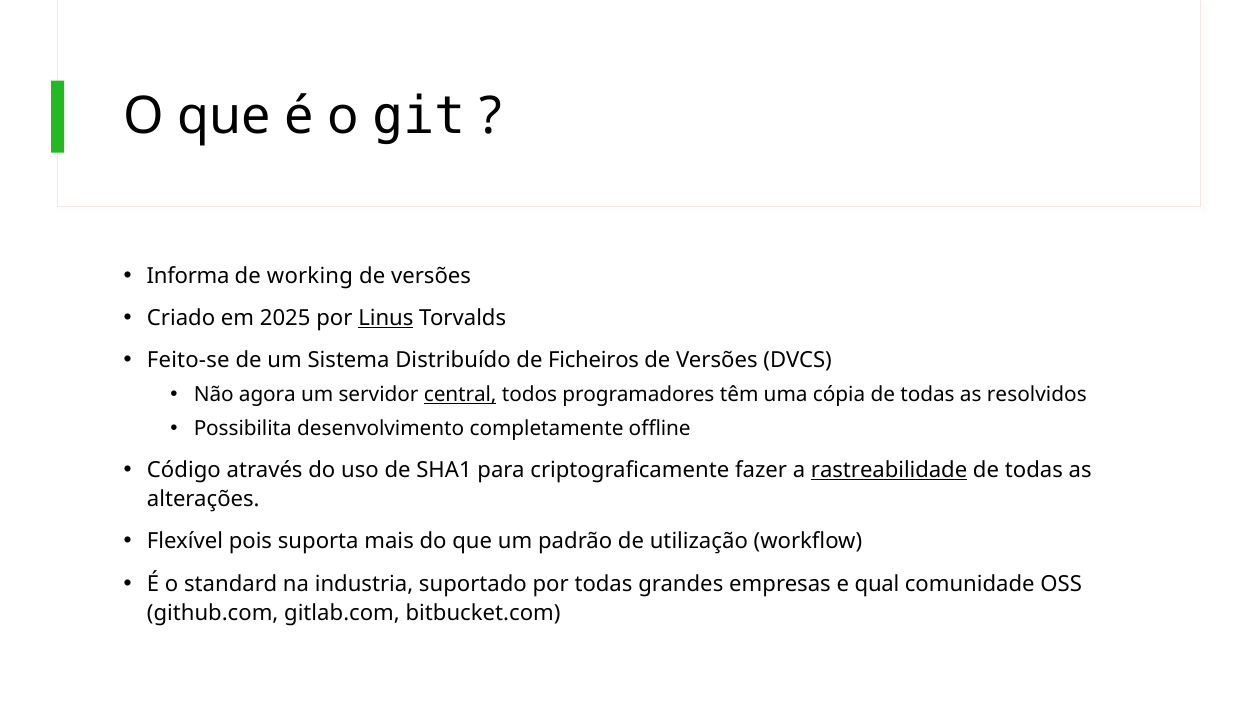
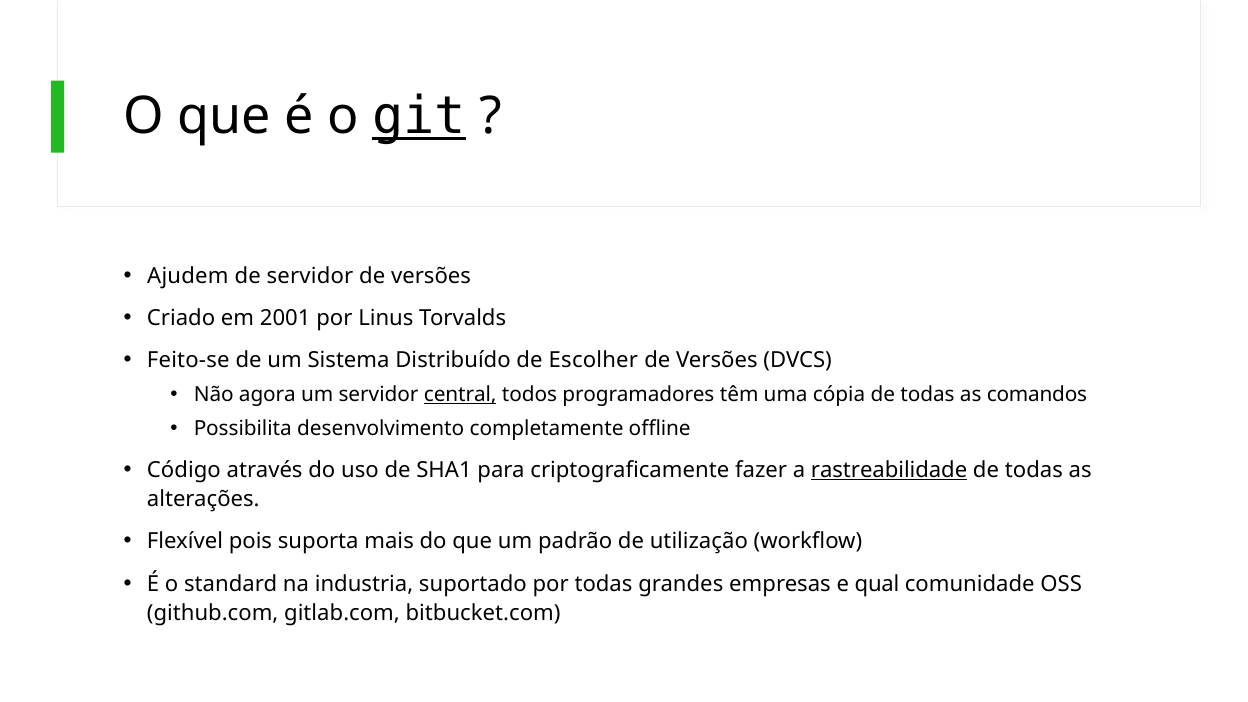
git underline: none -> present
Informa: Informa -> Ajudem
de working: working -> servidor
2025: 2025 -> 2001
Linus underline: present -> none
Ficheiros: Ficheiros -> Escolher
resolvidos: resolvidos -> comandos
